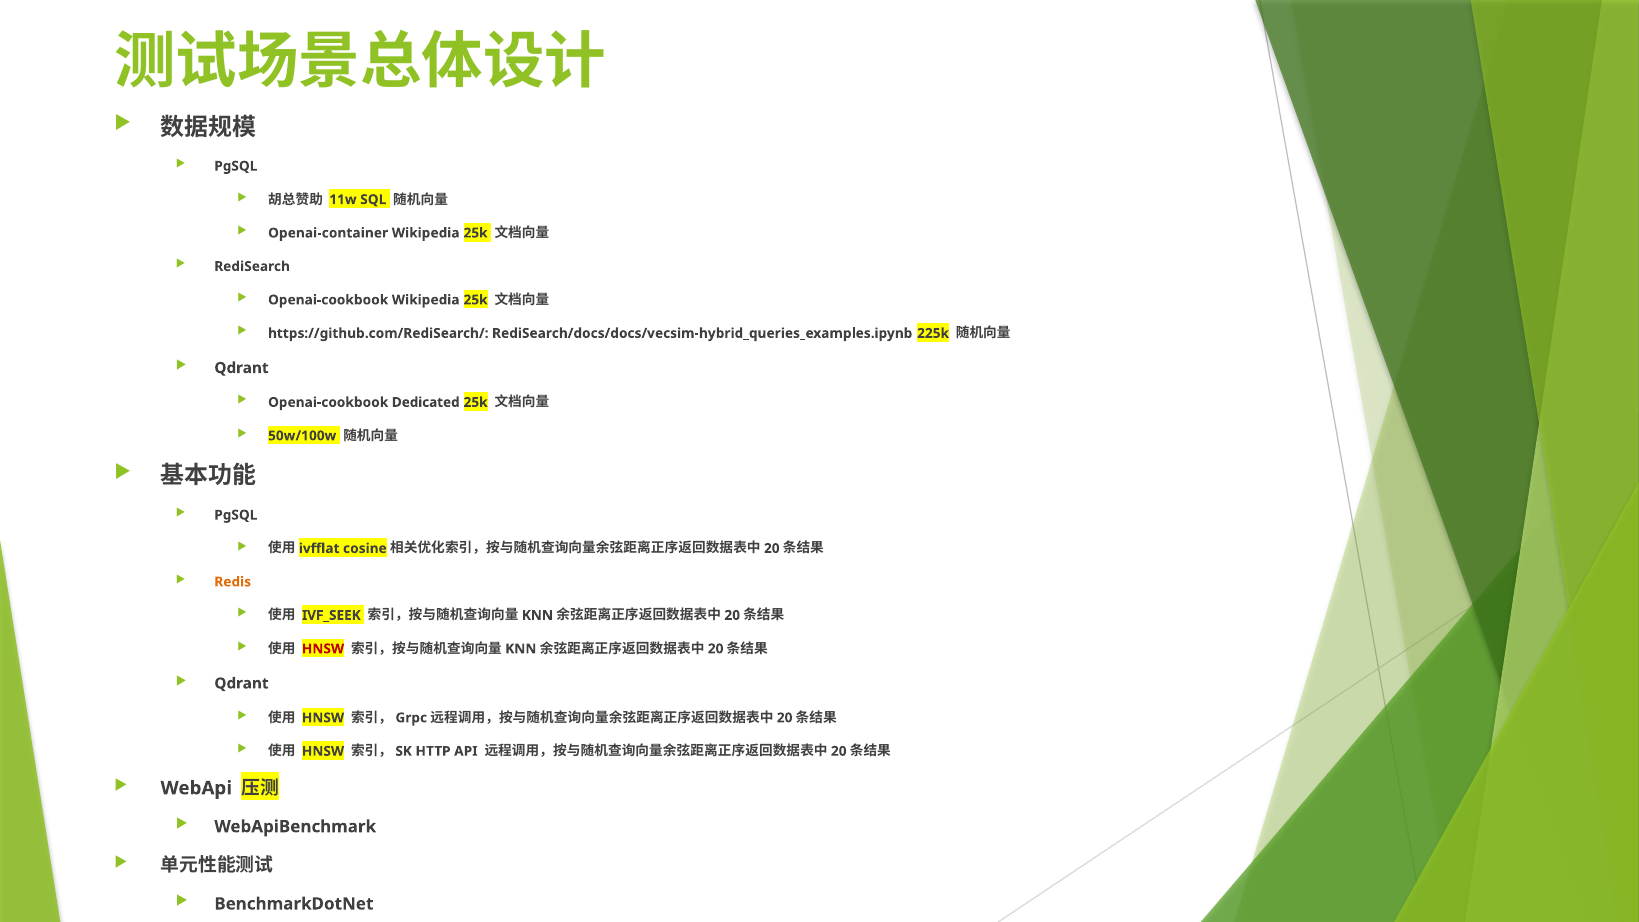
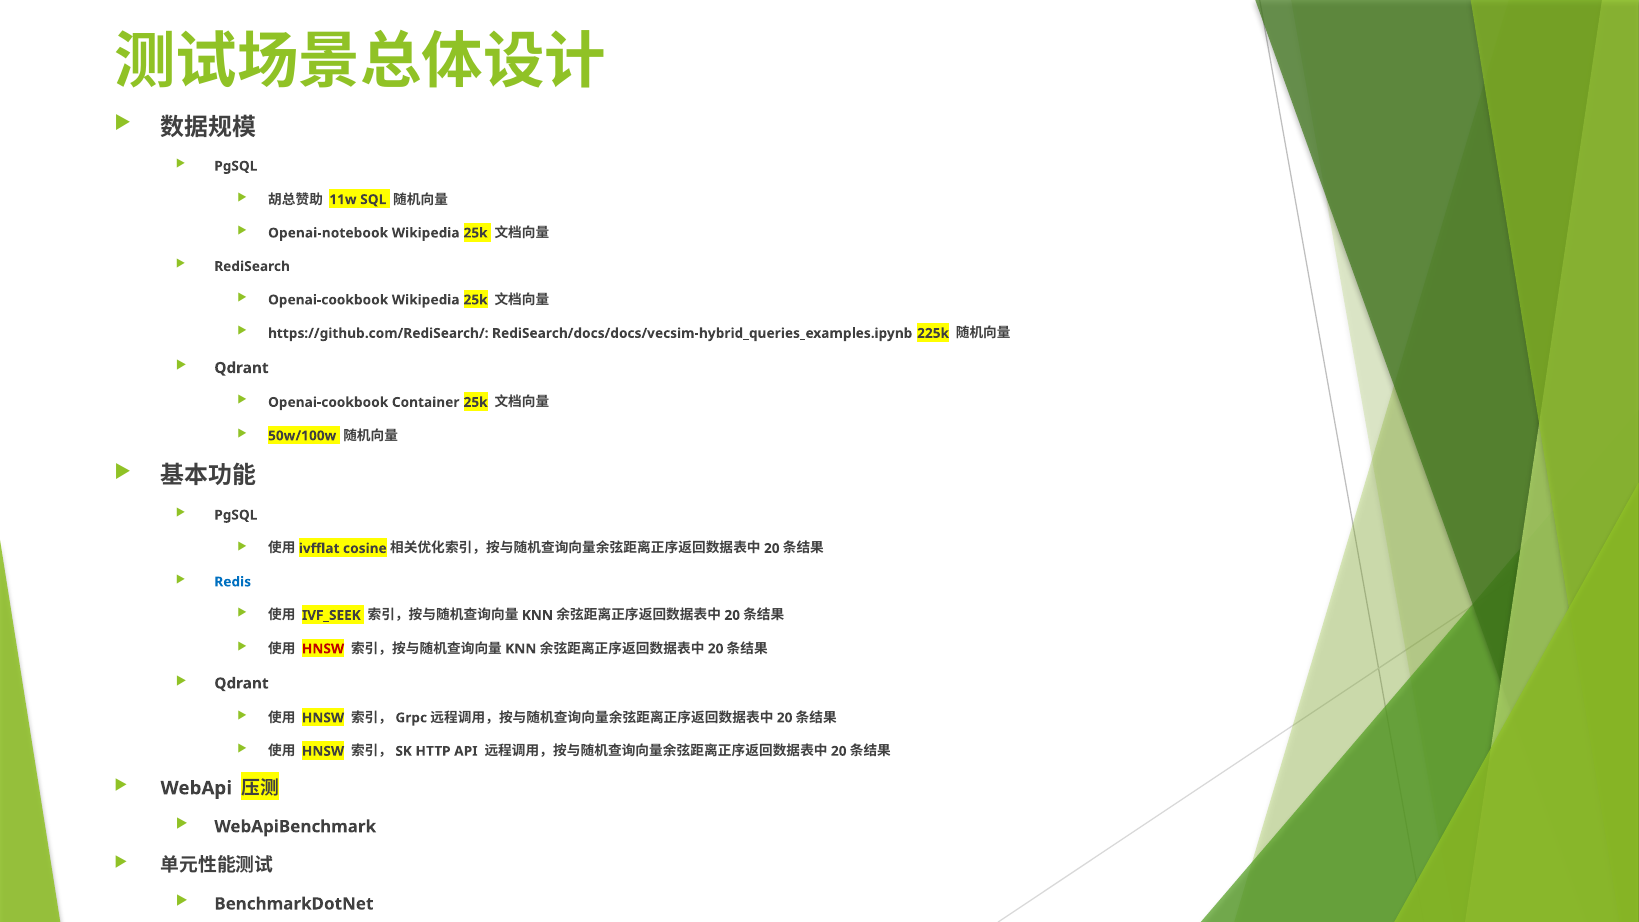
Openai-container: Openai-container -> Openai-notebook
Dedicated: Dedicated -> Container
Redis colour: orange -> blue
